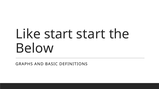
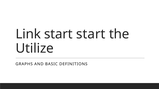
Like: Like -> Link
Below: Below -> Utilize
